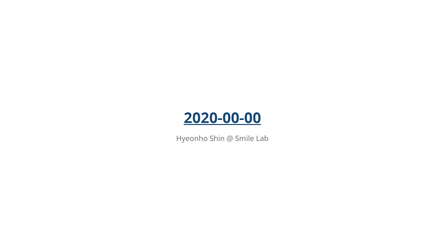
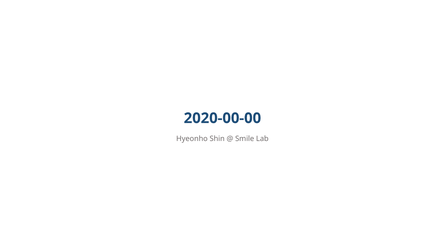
2020-00-00 underline: present -> none
